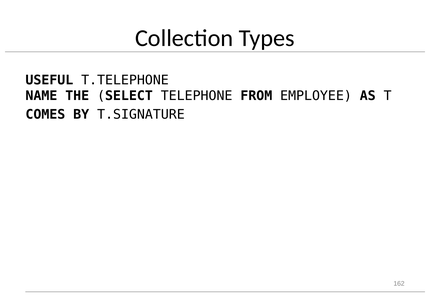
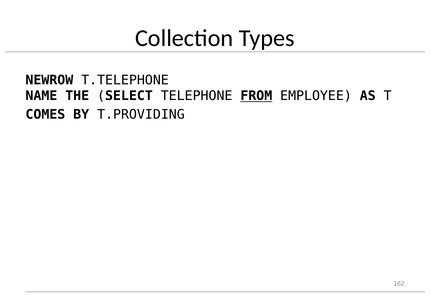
USEFUL: USEFUL -> NEWROW
FROM underline: none -> present
T.SIGNATURE: T.SIGNATURE -> T.PROVIDING
